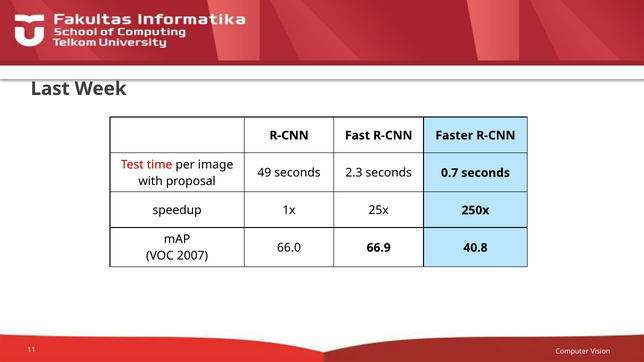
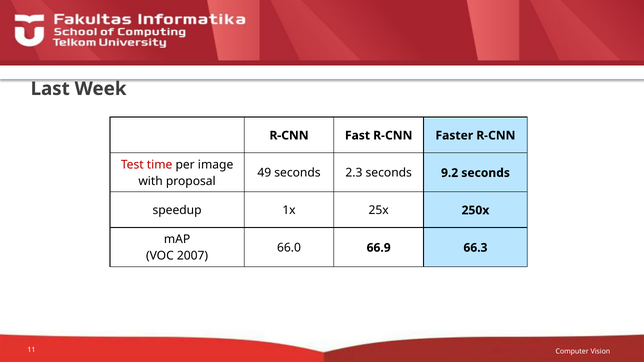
0.7: 0.7 -> 9.2
40.8: 40.8 -> 66.3
